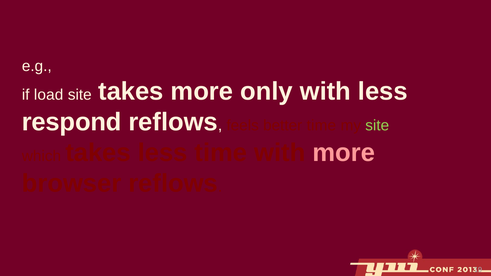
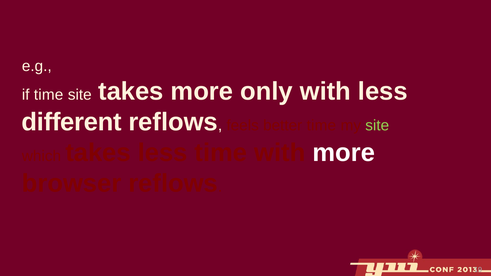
if load: load -> time
respond: respond -> different
more at (344, 153) colour: pink -> white
